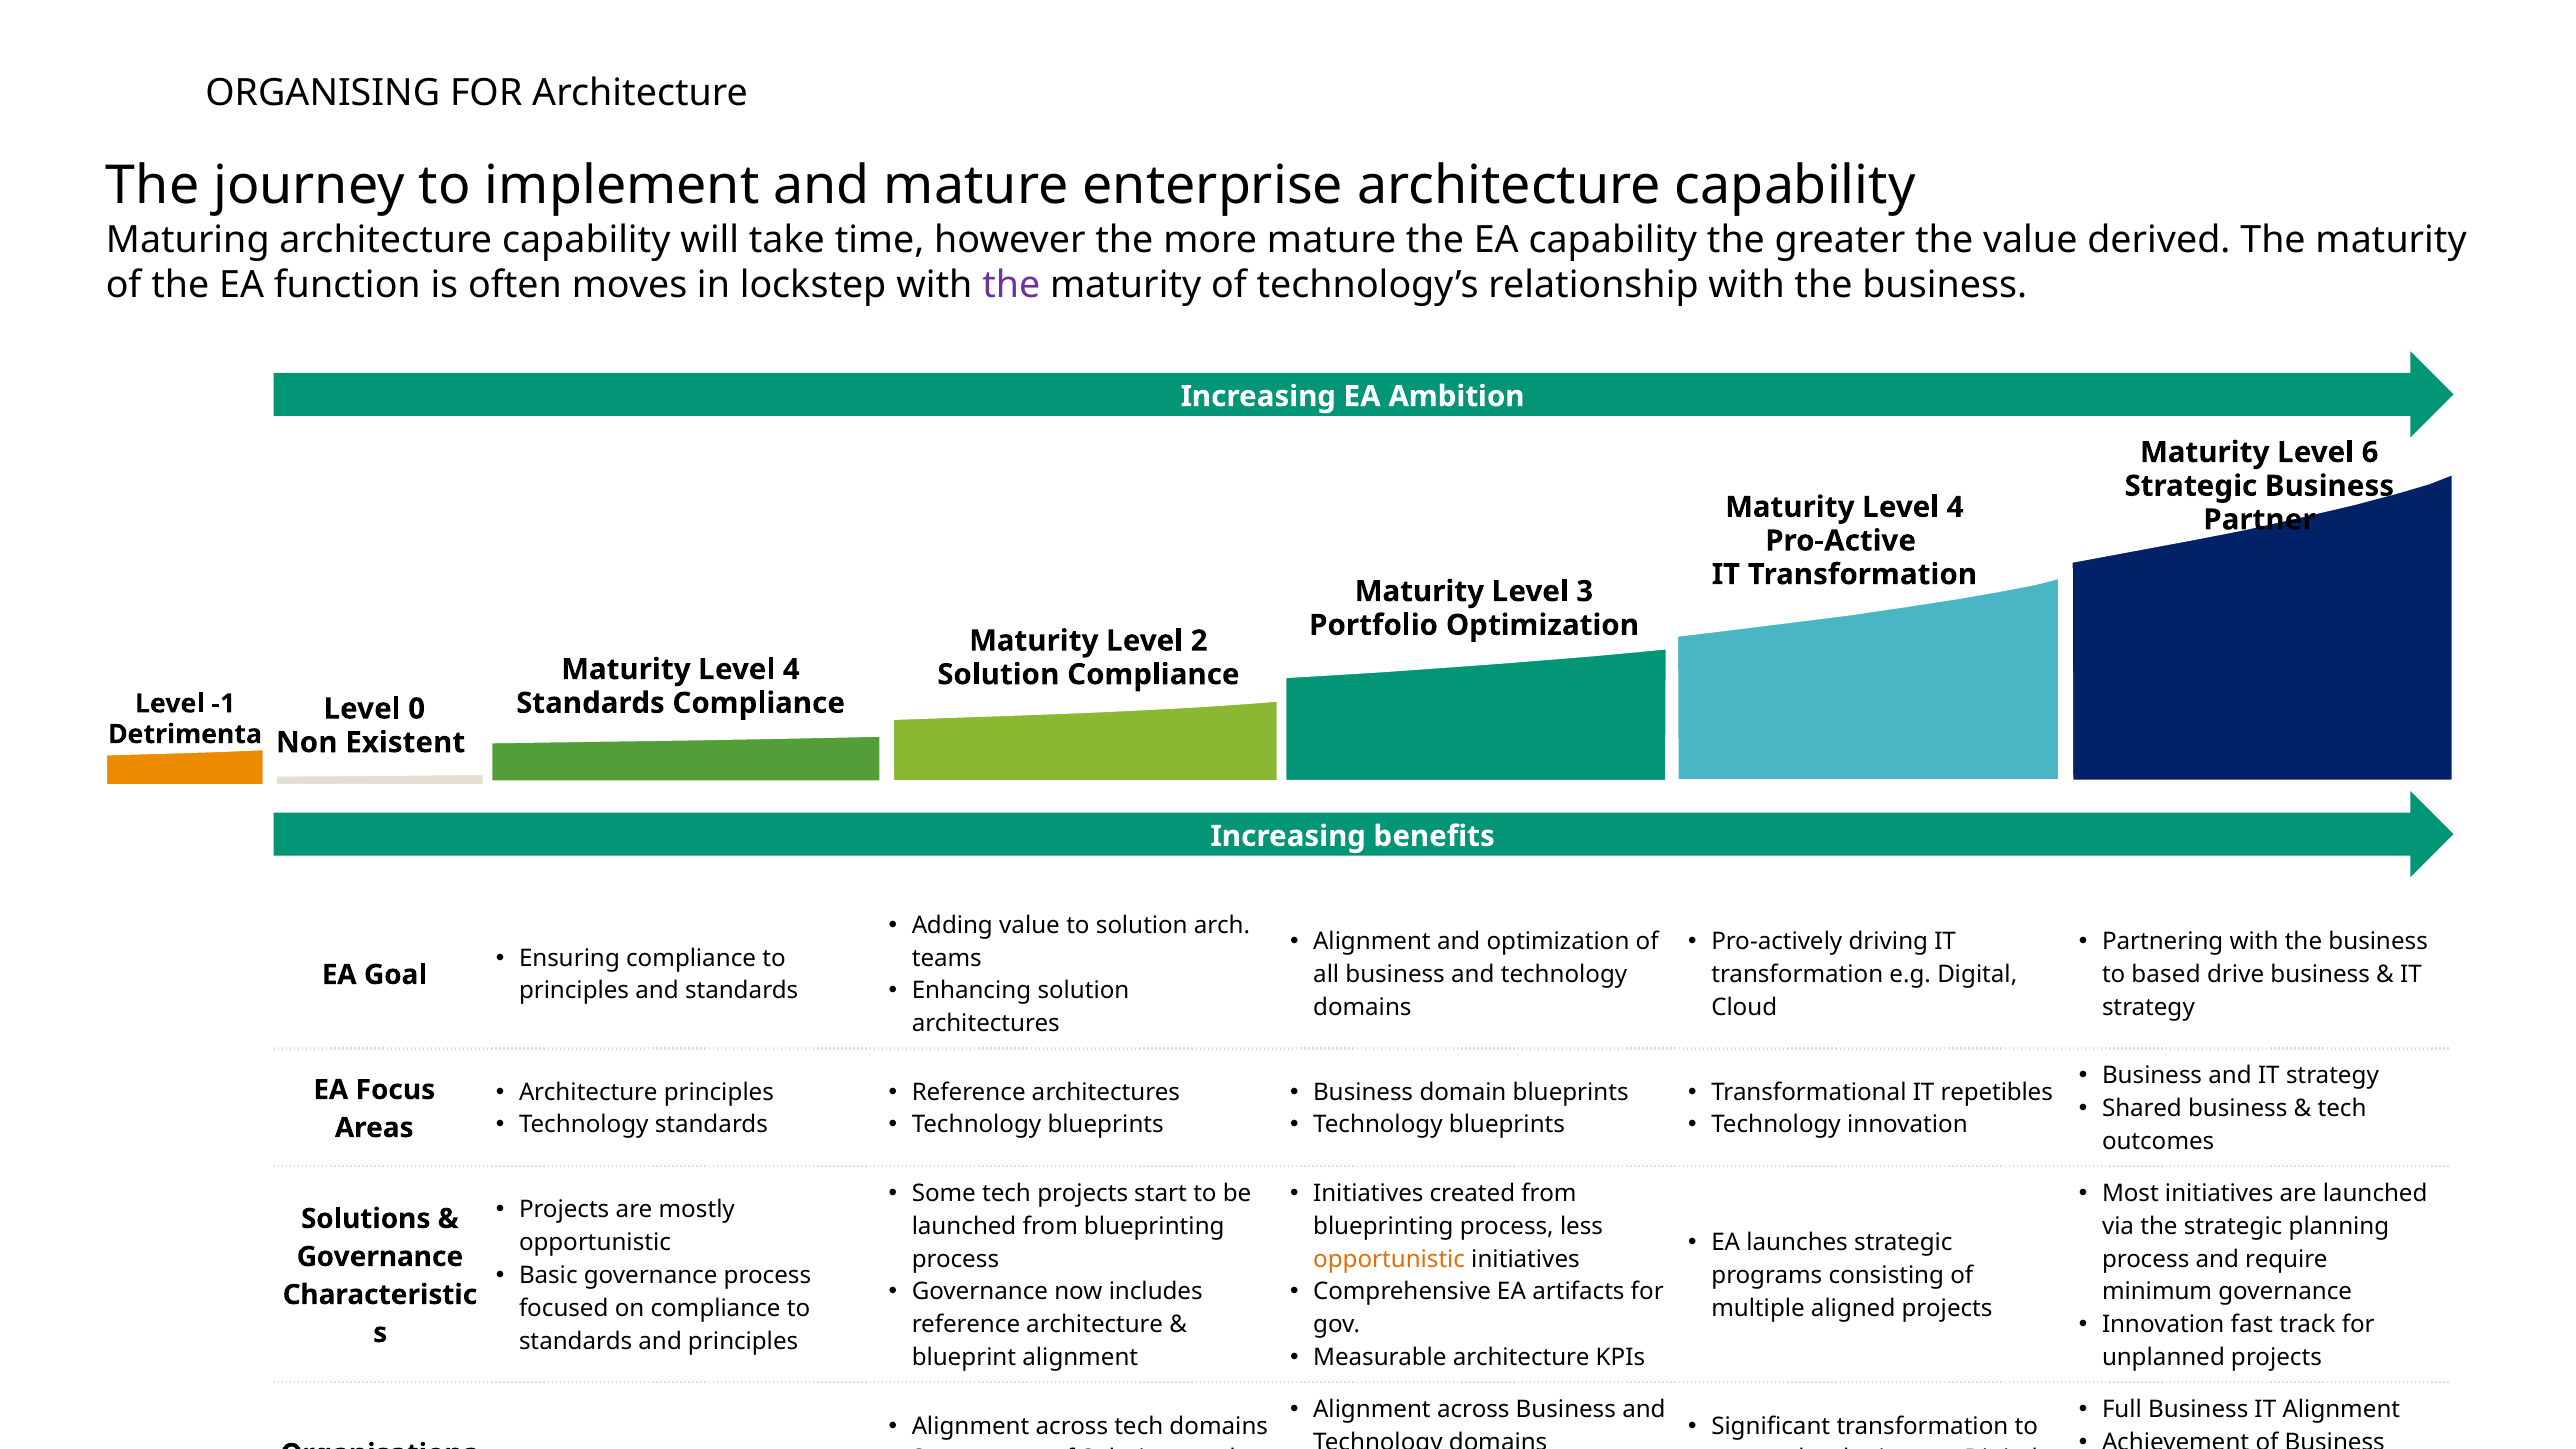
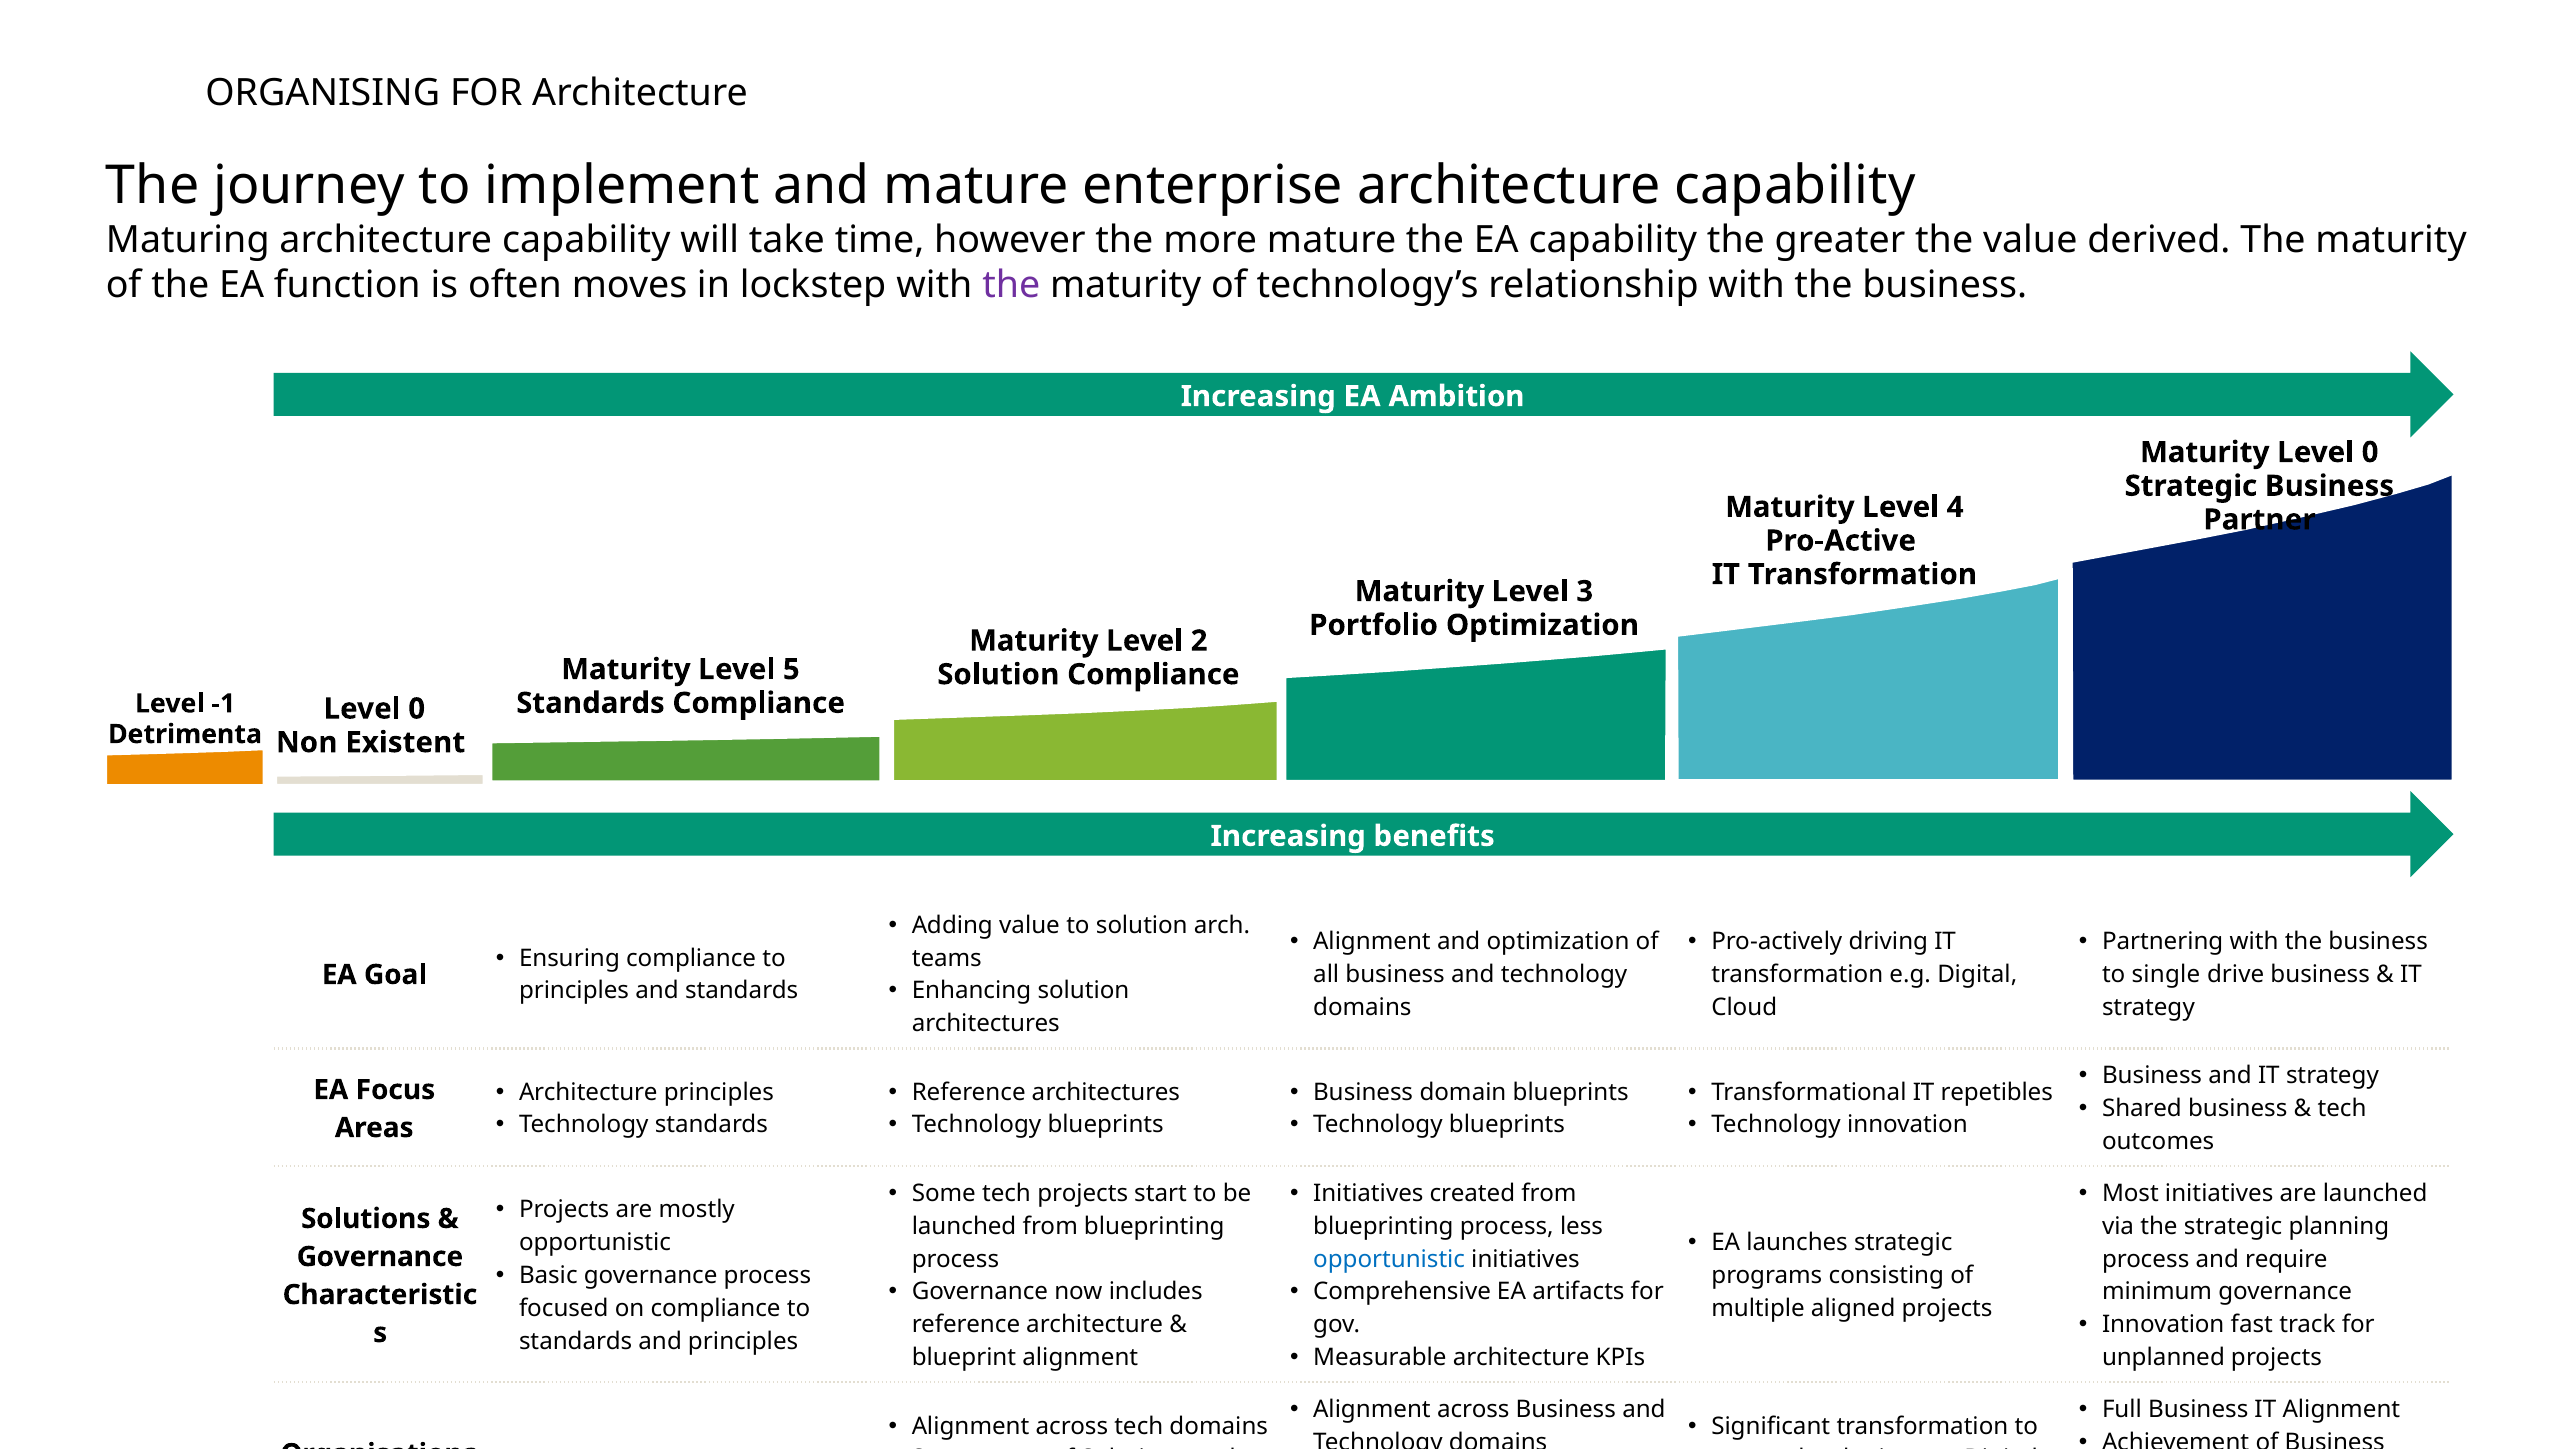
Maturity Level 6: 6 -> 0
4 at (791, 669): 4 -> 5
based: based -> single
opportunistic at (1389, 1259) colour: orange -> blue
